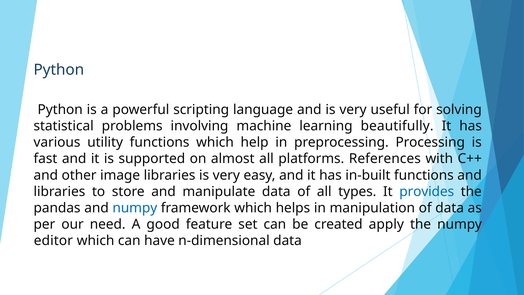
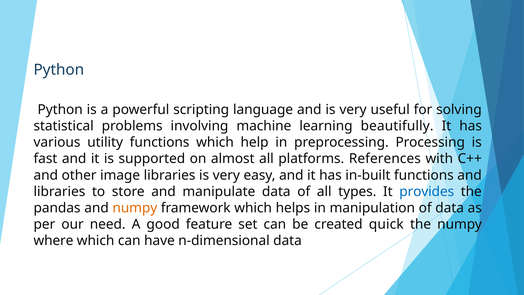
numpy at (135, 208) colour: blue -> orange
apply: apply -> quick
editor: editor -> where
